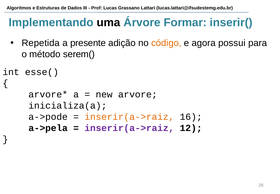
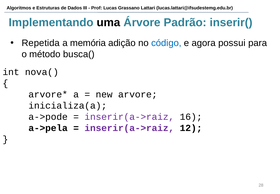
Formar: Formar -> Padrão
presente: presente -> memória
código colour: orange -> blue
serem(: serem( -> busca(
esse(: esse( -> nova(
inserir(a->raiz at (129, 117) colour: orange -> purple
